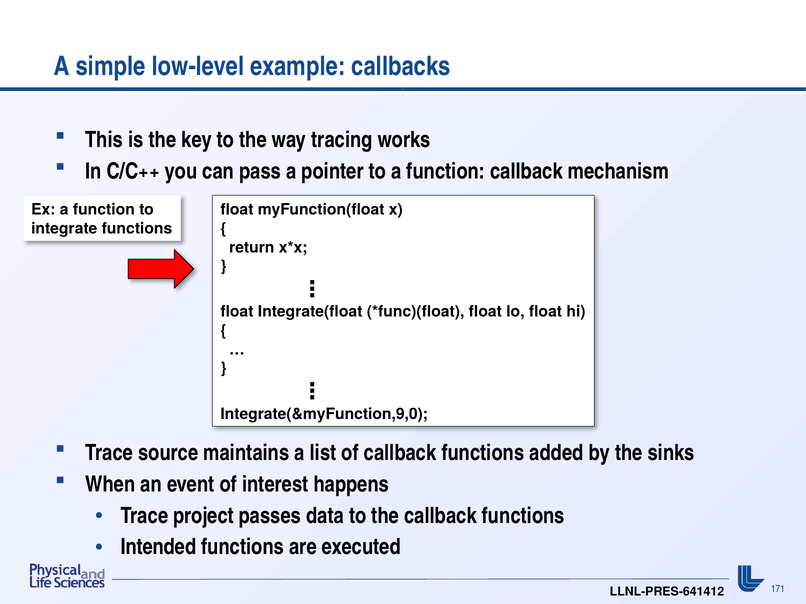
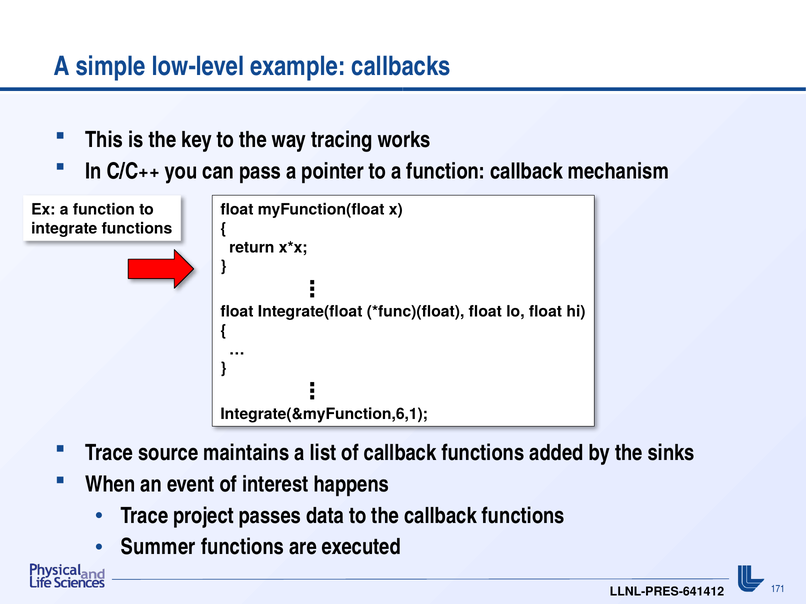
Integrate(&myFunction,9,0: Integrate(&myFunction,9,0 -> Integrate(&myFunction,6,1
Intended: Intended -> Summer
